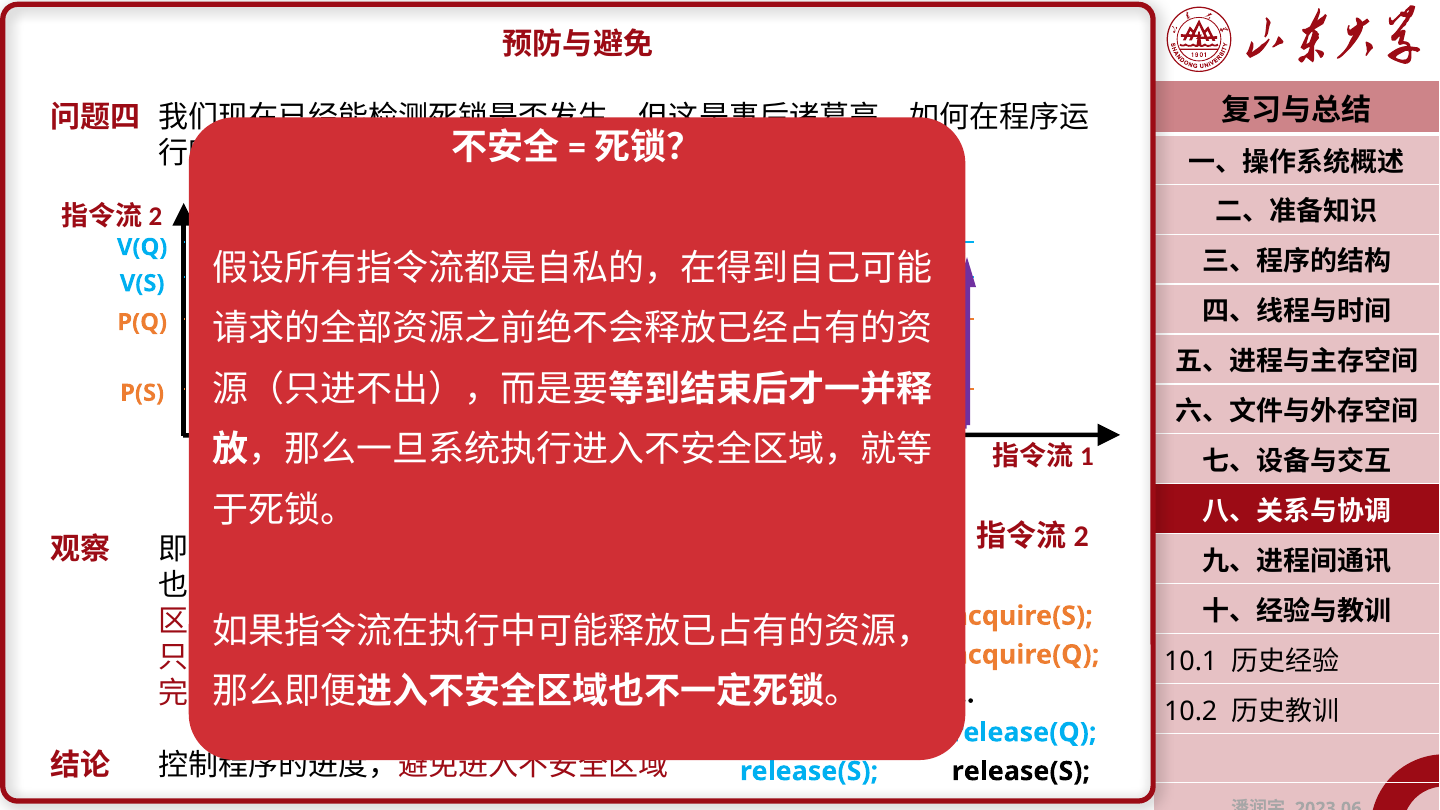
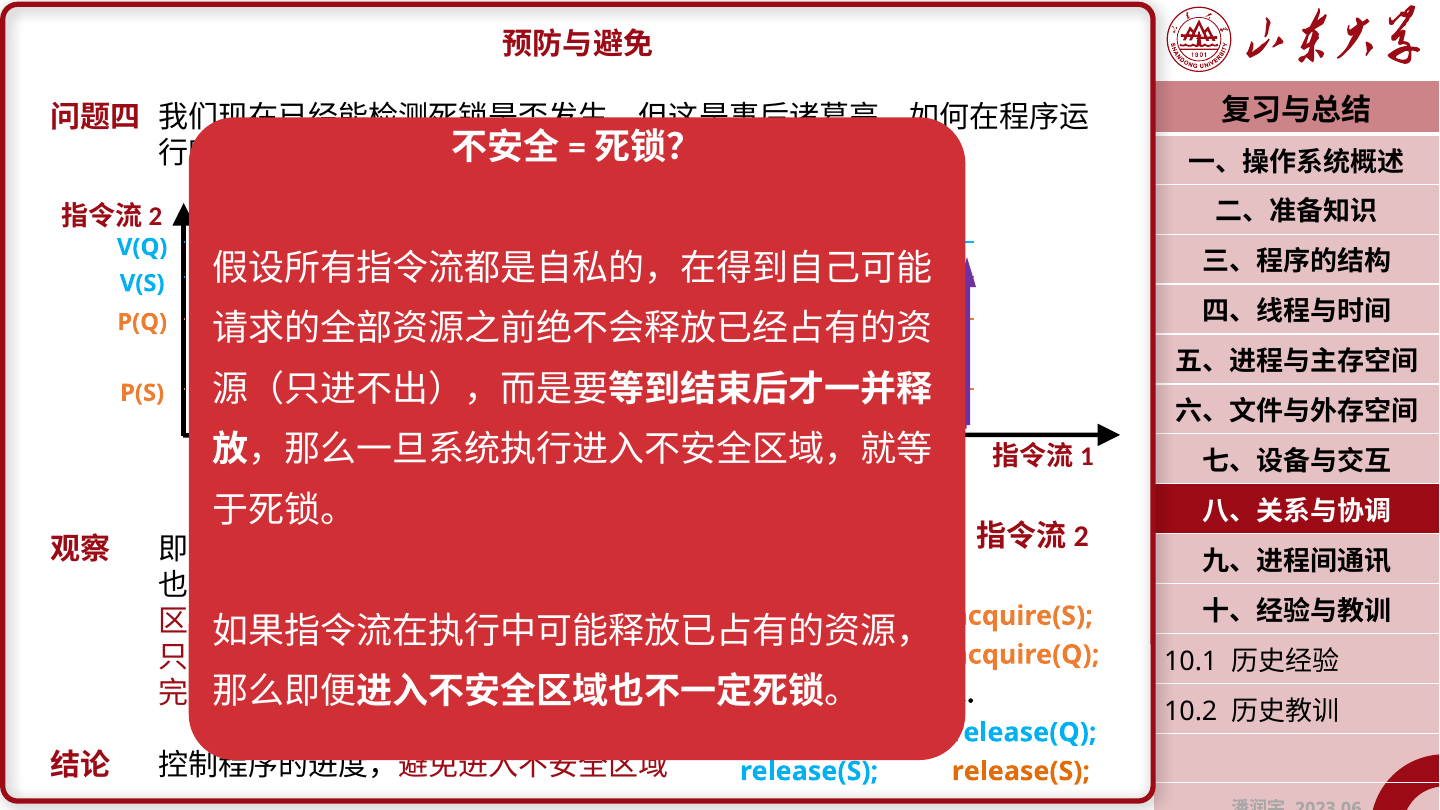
release(S at (1021, 771) colour: black -> orange
